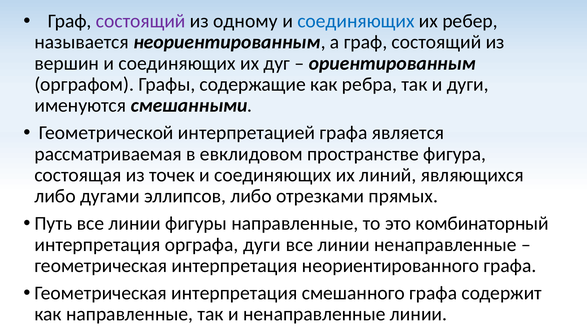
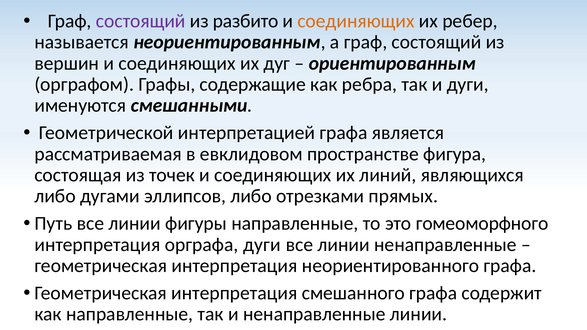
одному: одному -> разбито
соединяющих at (356, 21) colour: blue -> orange
комбинаторный: комбинаторный -> гомеоморфного
